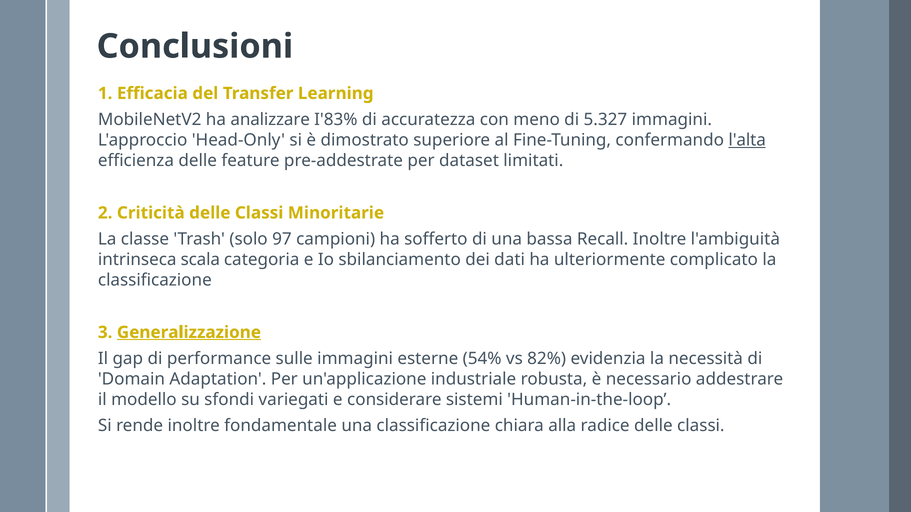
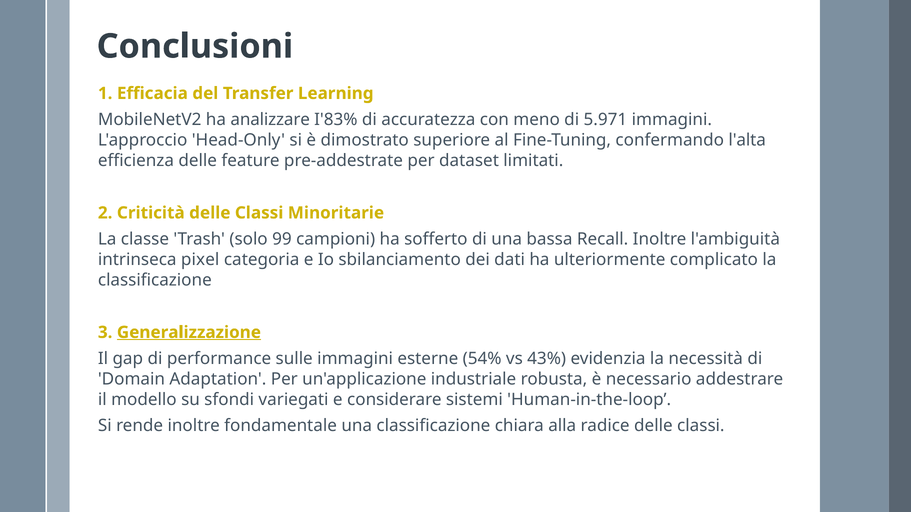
5.327: 5.327 -> 5.971
l'alta underline: present -> none
97: 97 -> 99
scala: scala -> pixel
82%: 82% -> 43%
